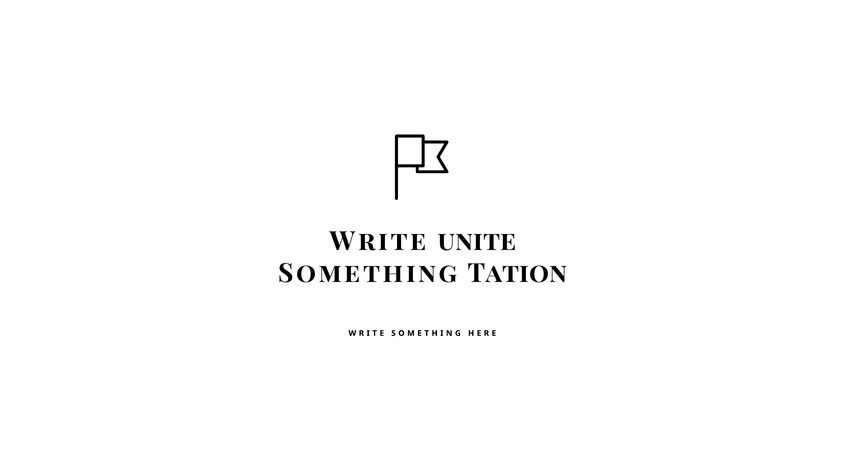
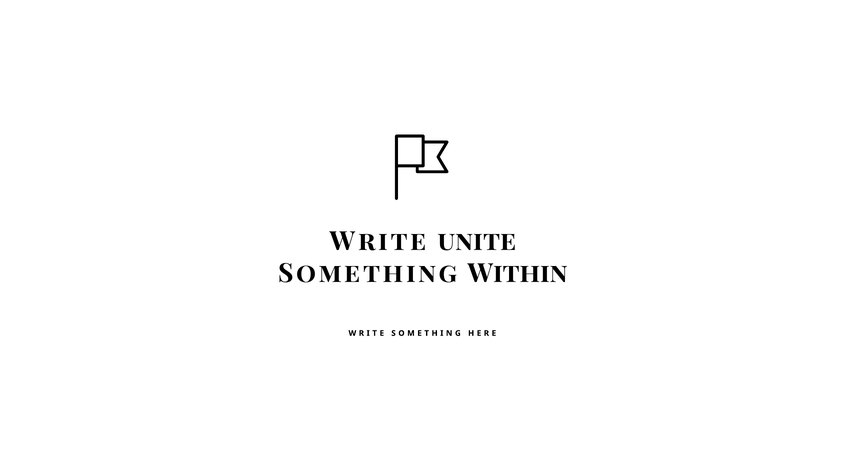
Tation: Tation -> Within
